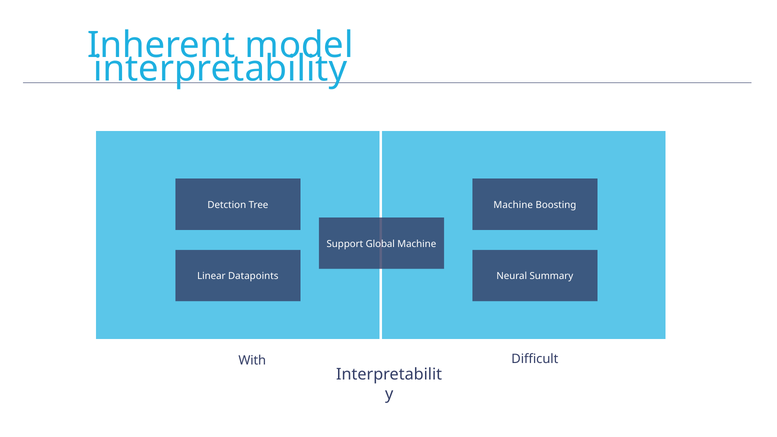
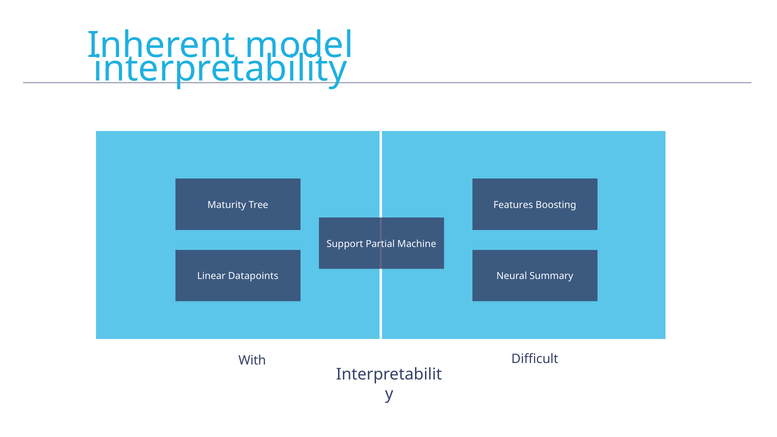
Detction: Detction -> Maturity
Machine at (513, 205): Machine -> Features
Global: Global -> Partial
